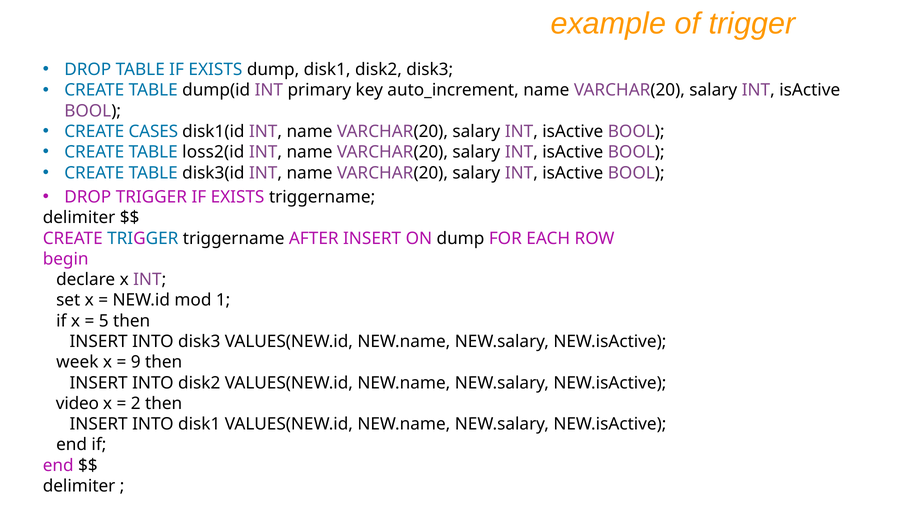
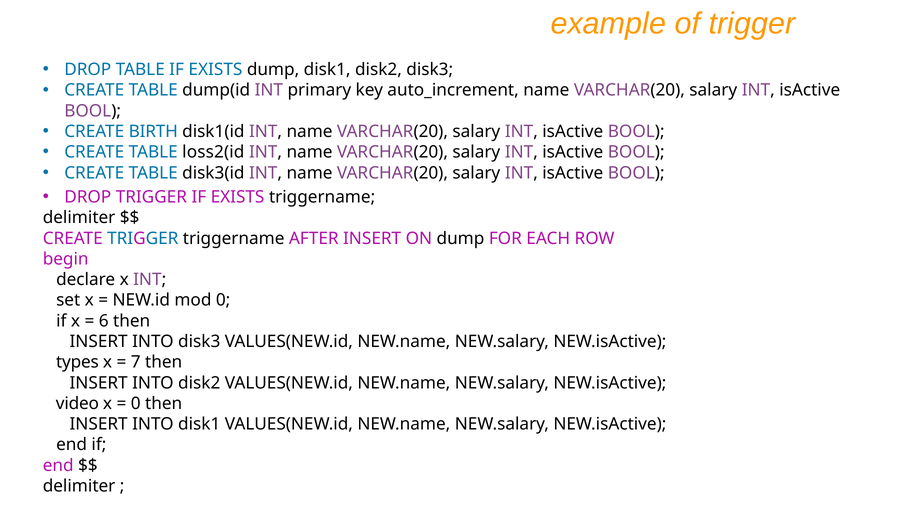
CASES: CASES -> BIRTH
mod 1: 1 -> 0
5: 5 -> 6
week: week -> types
9: 9 -> 7
2 at (136, 403): 2 -> 0
